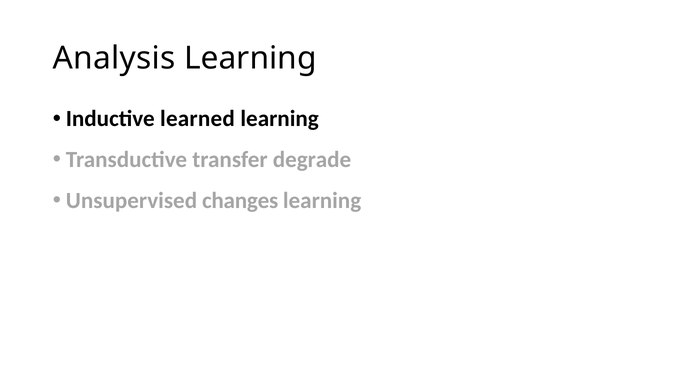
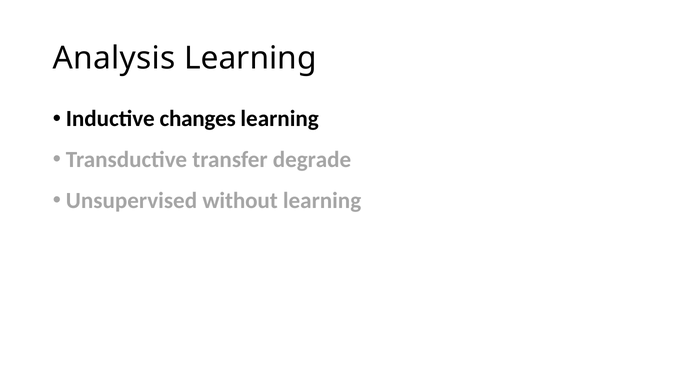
learned: learned -> changes
changes: changes -> without
